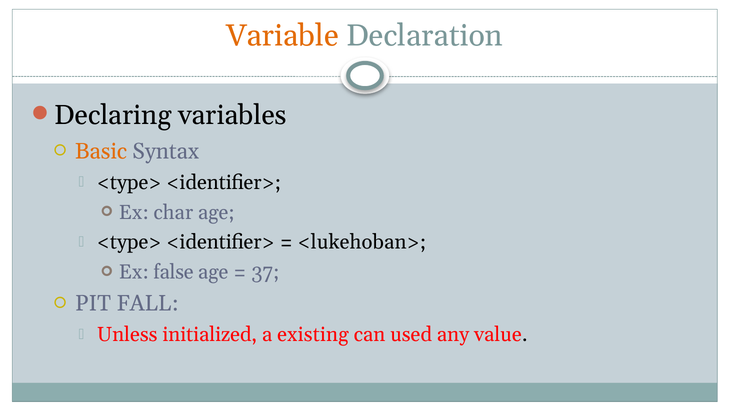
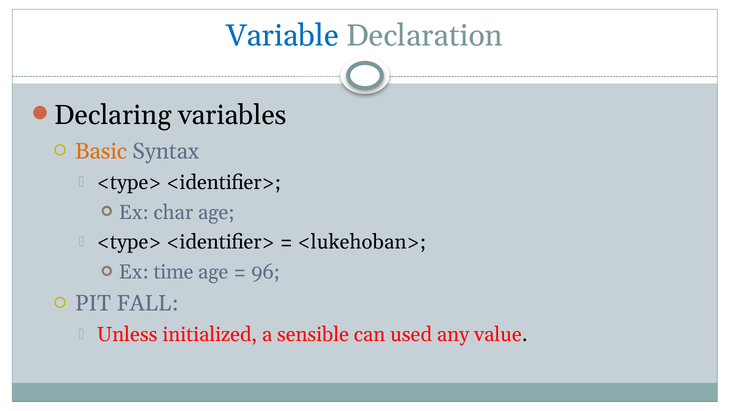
Variable colour: orange -> blue
false: false -> time
37: 37 -> 96
existing: existing -> sensible
